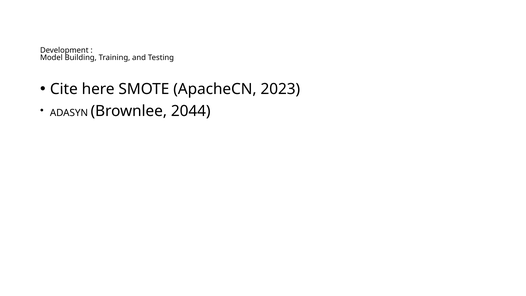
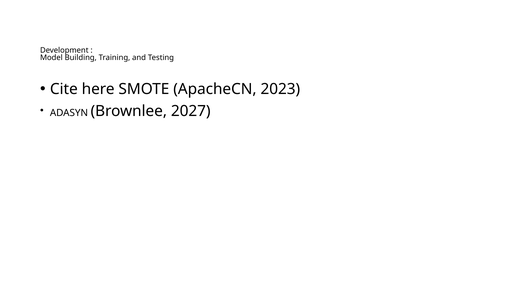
2044: 2044 -> 2027
